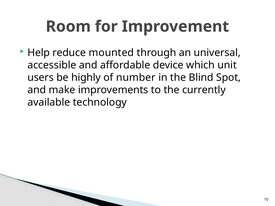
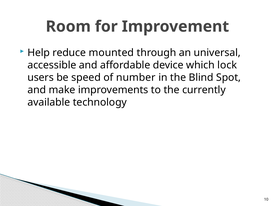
unit: unit -> lock
highly: highly -> speed
